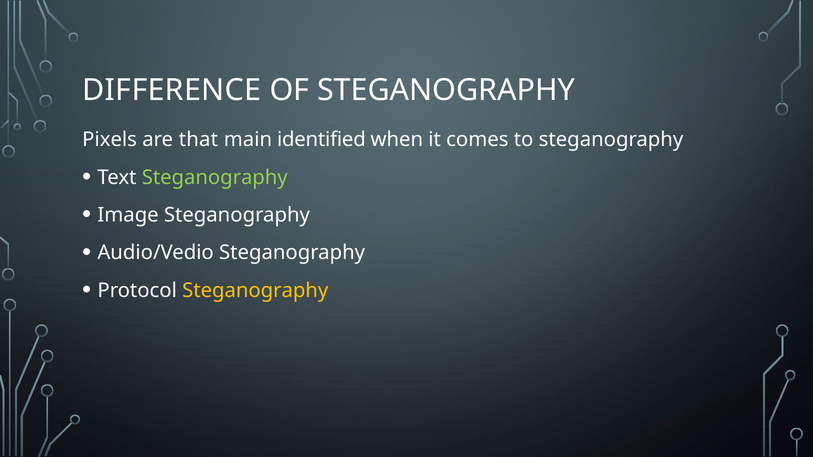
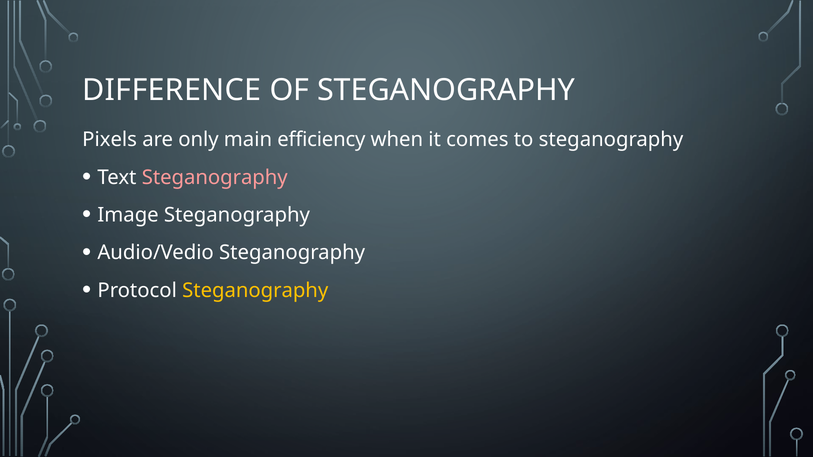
that: that -> only
identified: identified -> efficiency
Steganography at (215, 177) colour: light green -> pink
